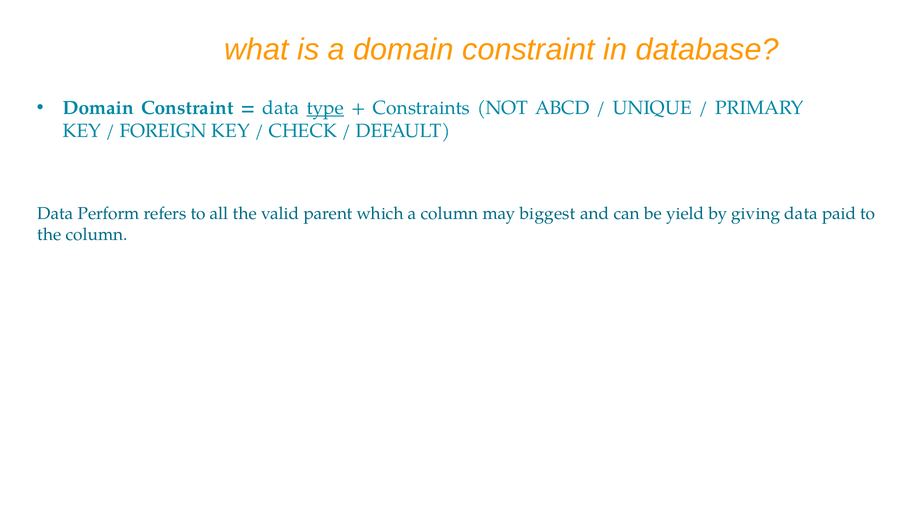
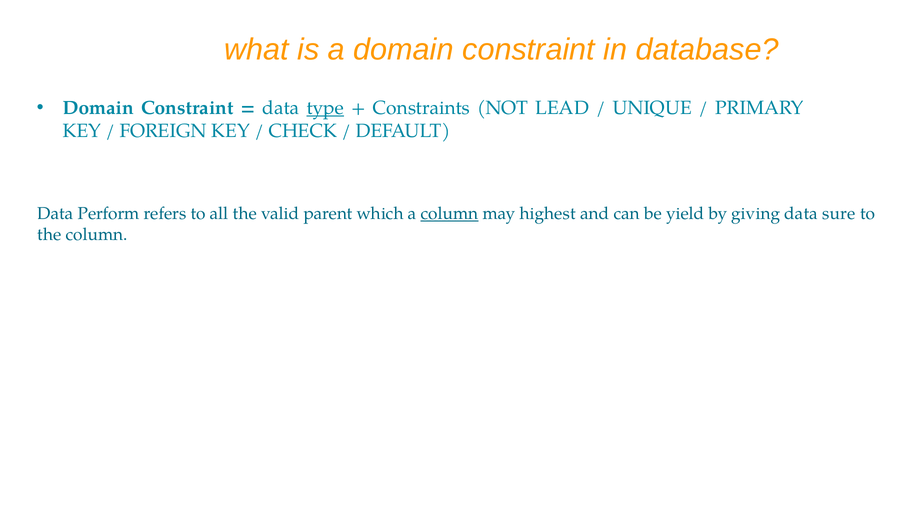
ABCD: ABCD -> LEAD
column at (450, 214) underline: none -> present
biggest: biggest -> highest
paid: paid -> sure
